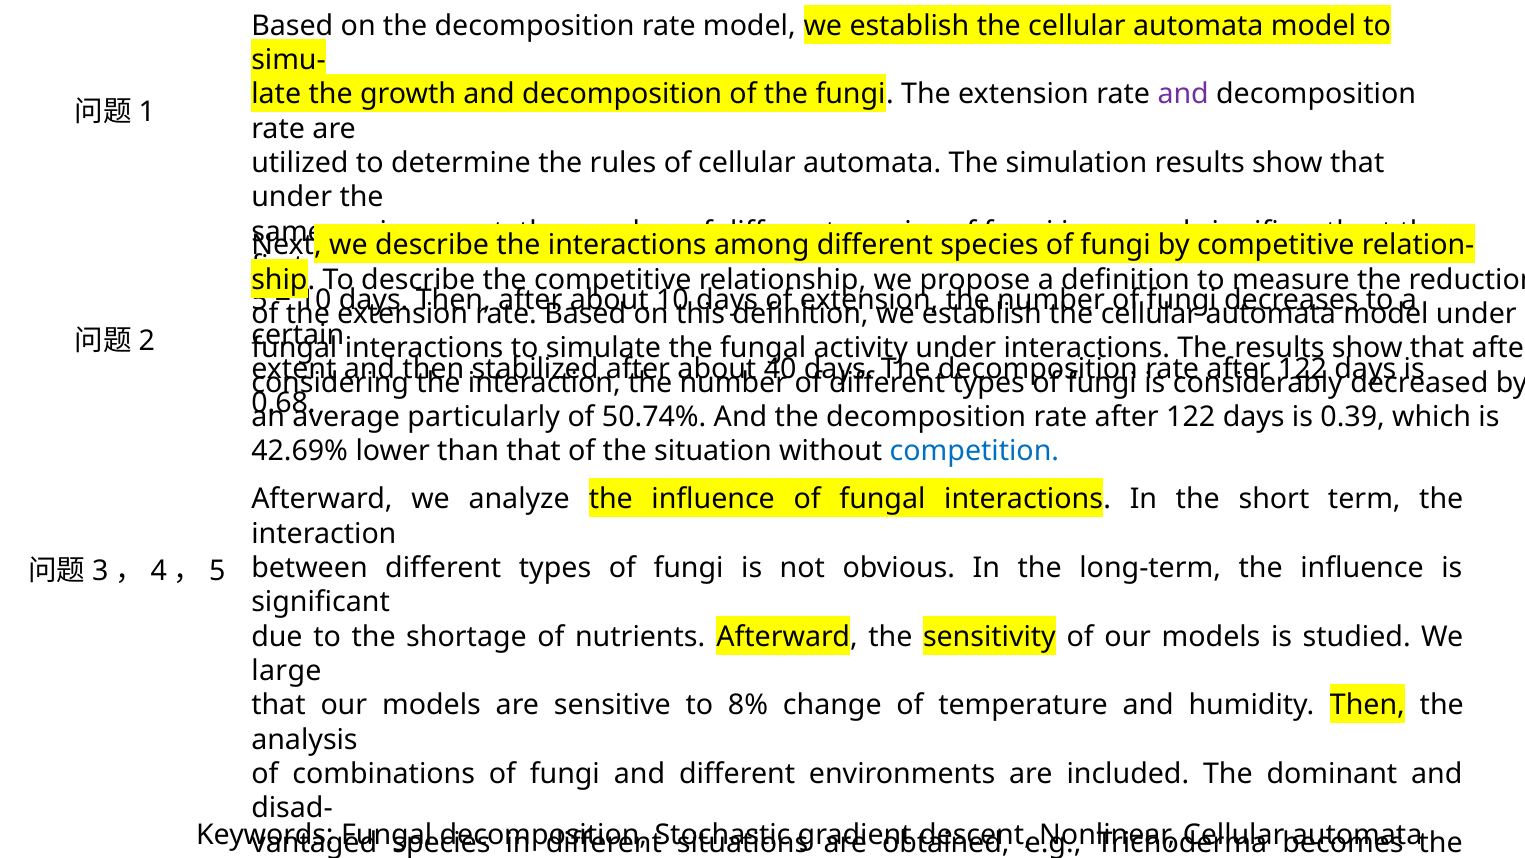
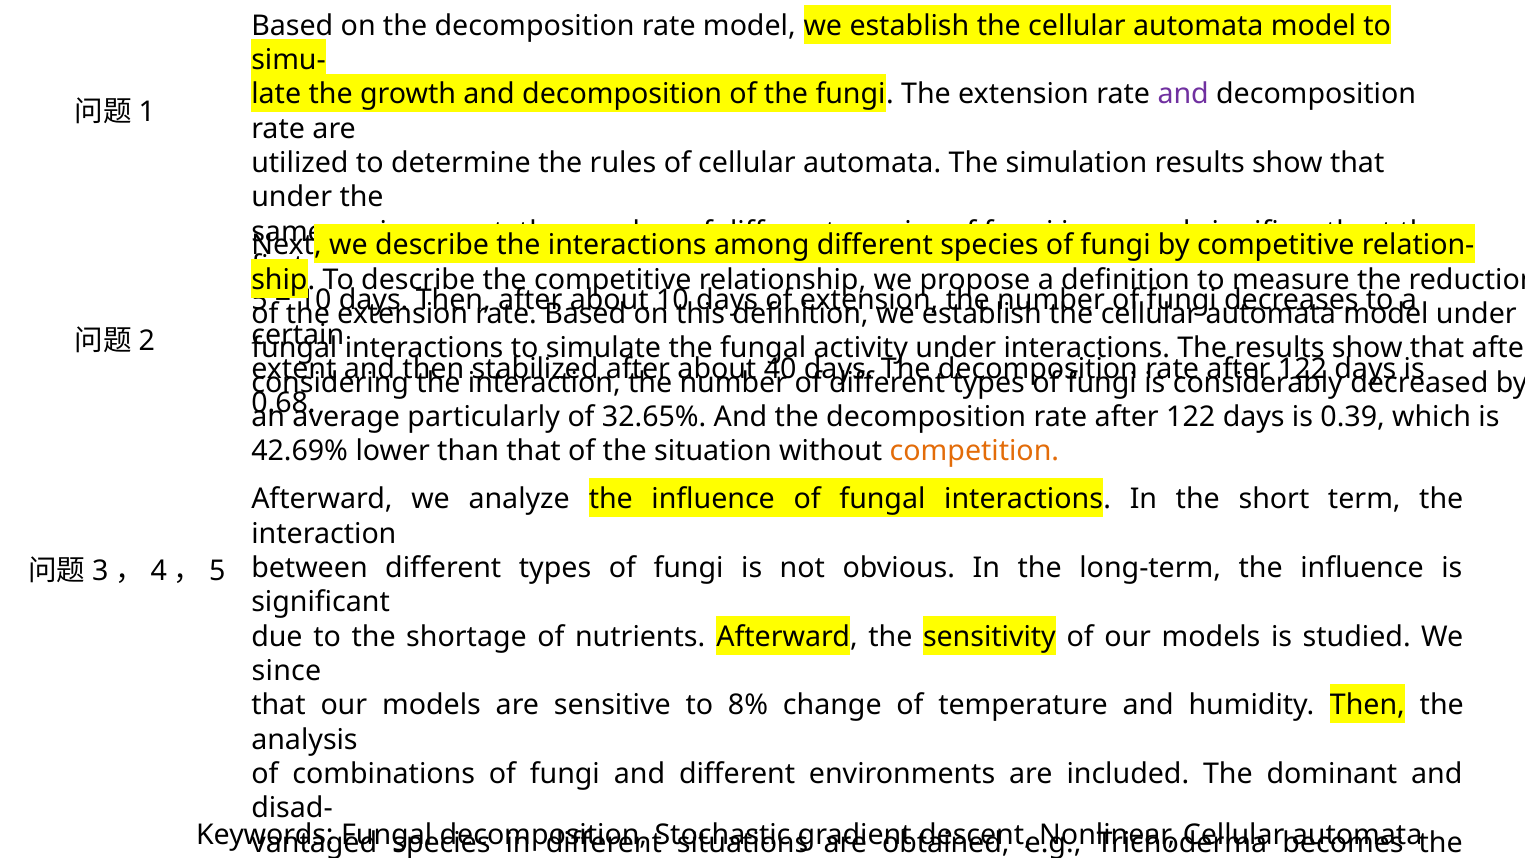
50.74%: 50.74% -> 32.65%
competition colour: blue -> orange
large: large -> since
